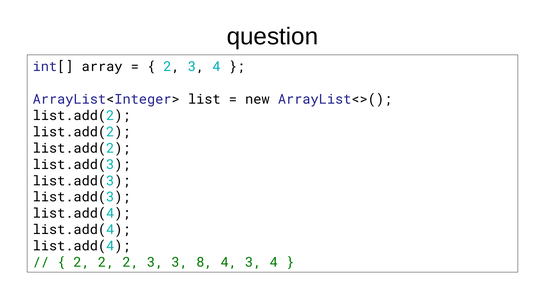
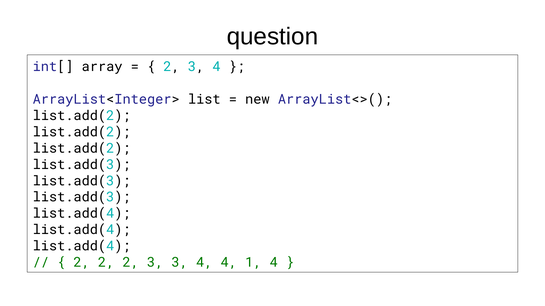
3 3 8: 8 -> 4
4 3: 3 -> 1
